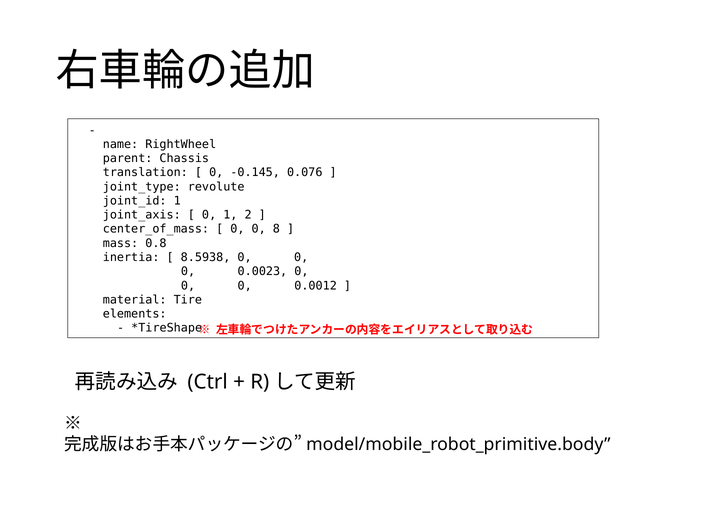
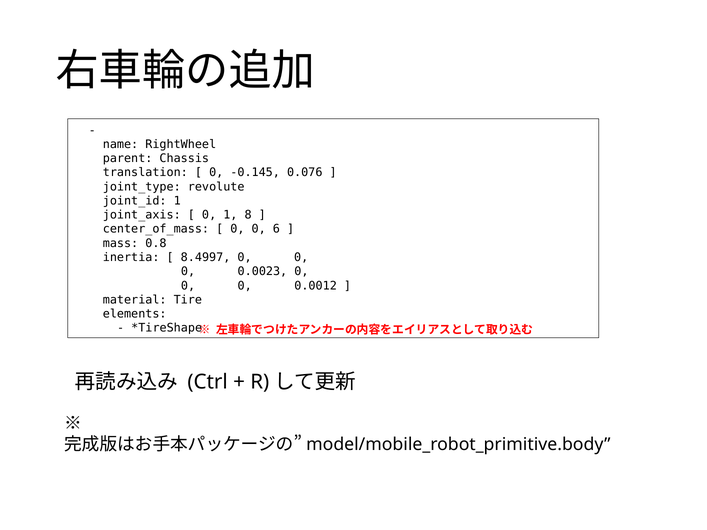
2: 2 -> 8
8: 8 -> 6
8.5938: 8.5938 -> 8.4997
